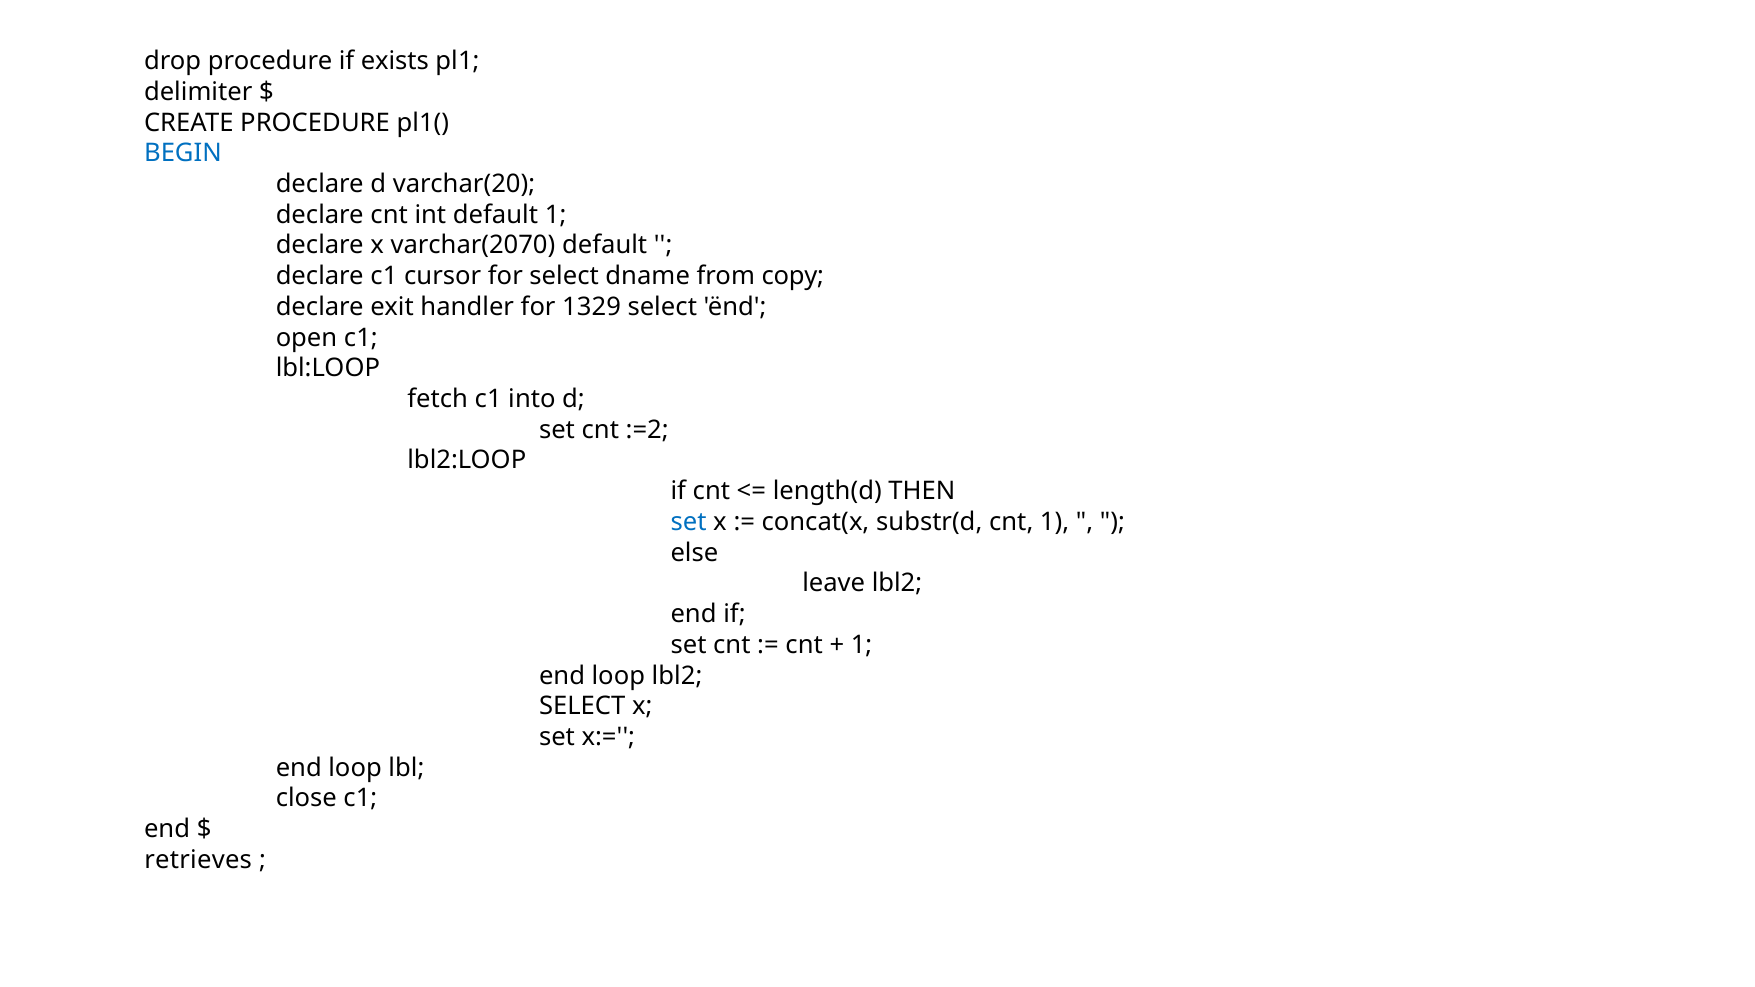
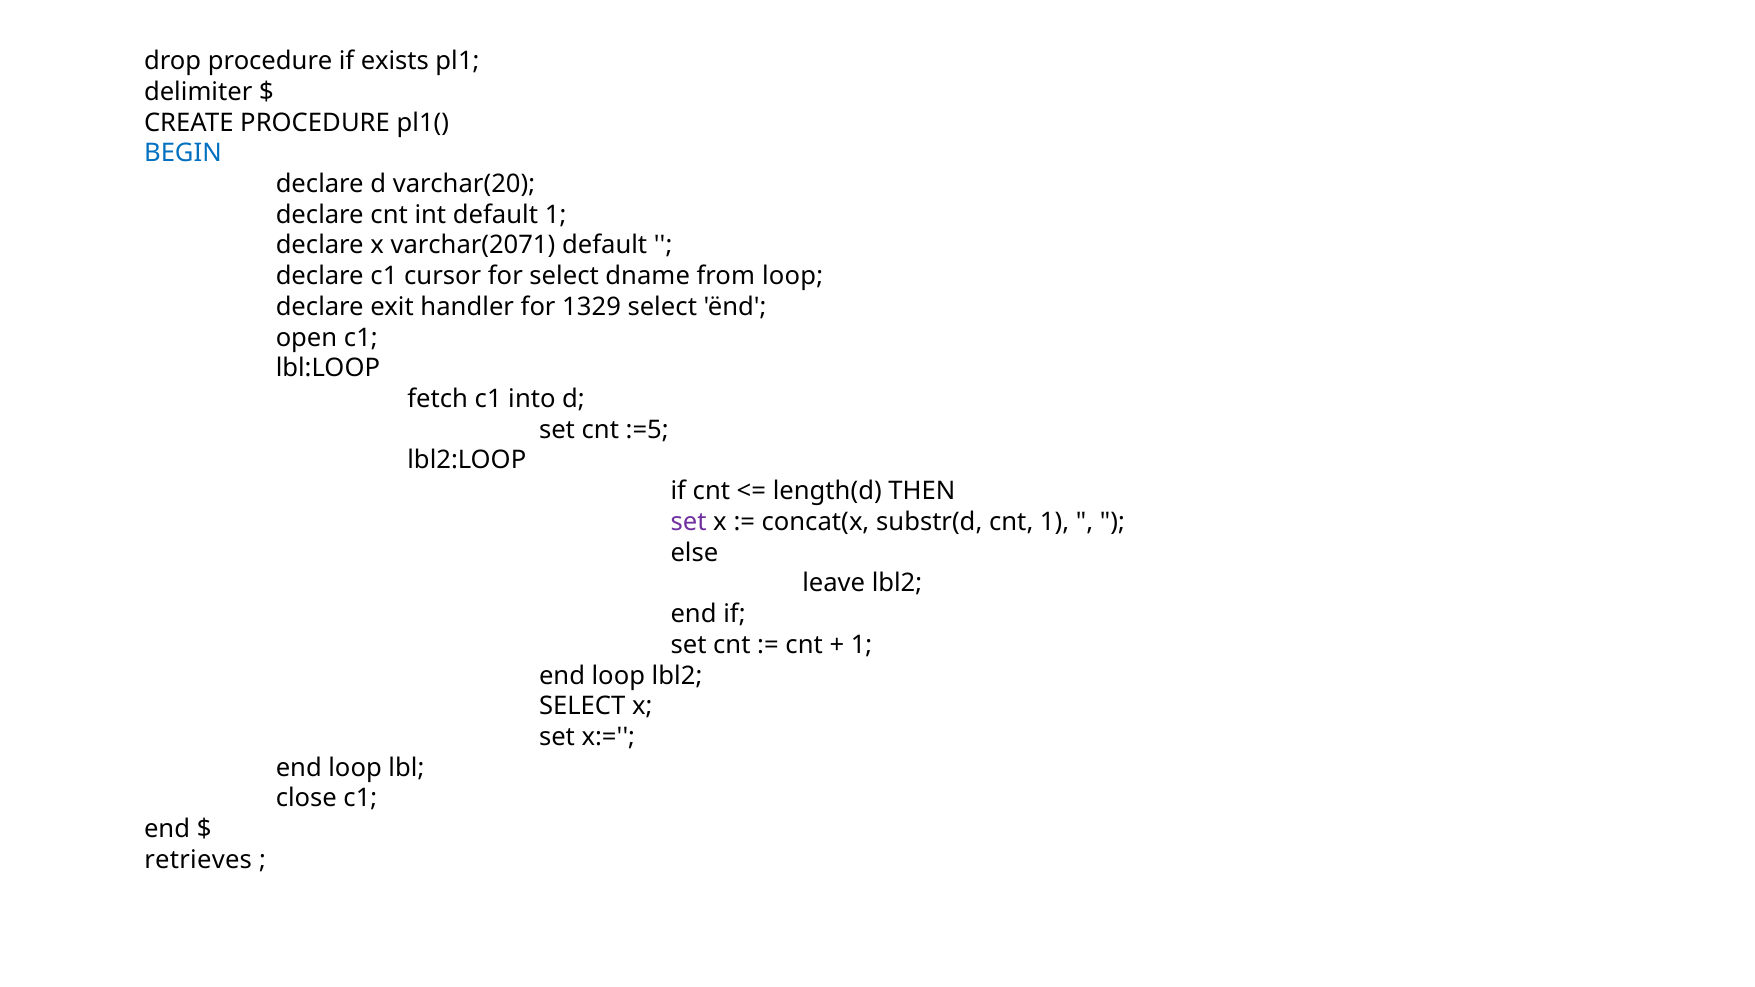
varchar(2070: varchar(2070 -> varchar(2071
from copy: copy -> loop
:=2: :=2 -> :=5
set at (689, 522) colour: blue -> purple
